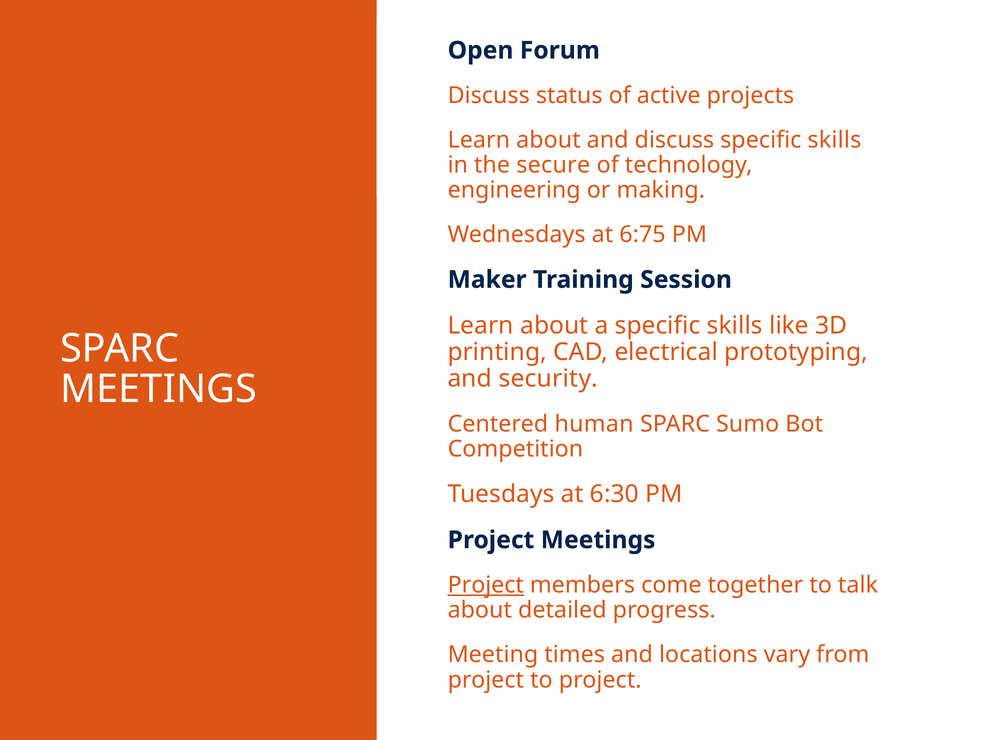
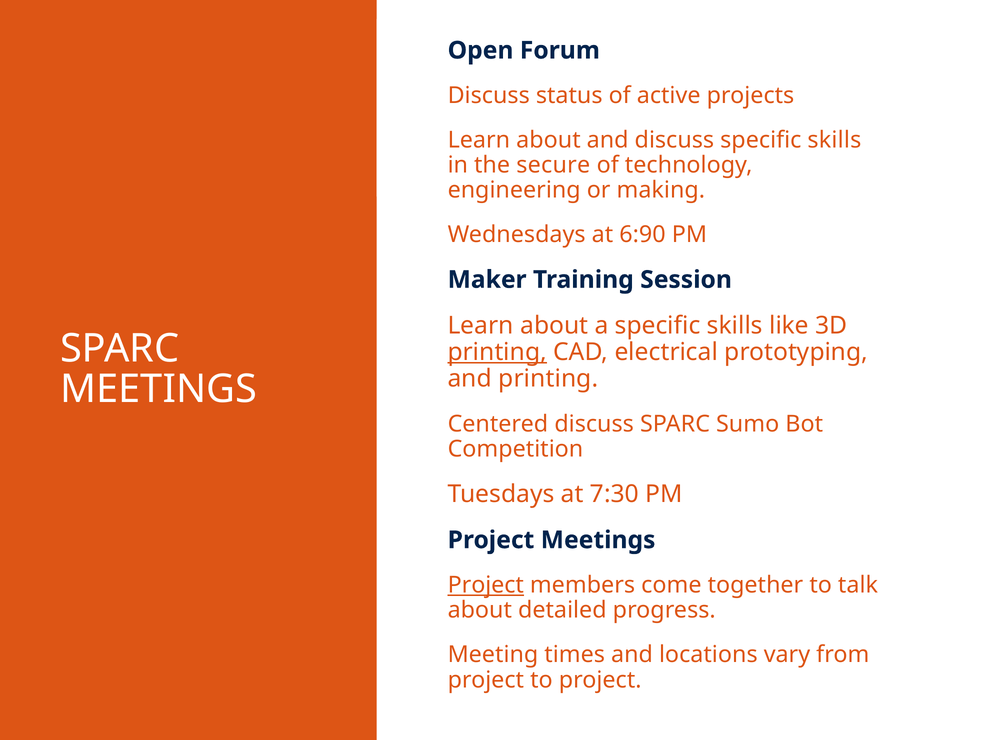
6:75: 6:75 -> 6:90
printing at (497, 352) underline: none -> present
and security: security -> printing
Centered human: human -> discuss
6:30: 6:30 -> 7:30
